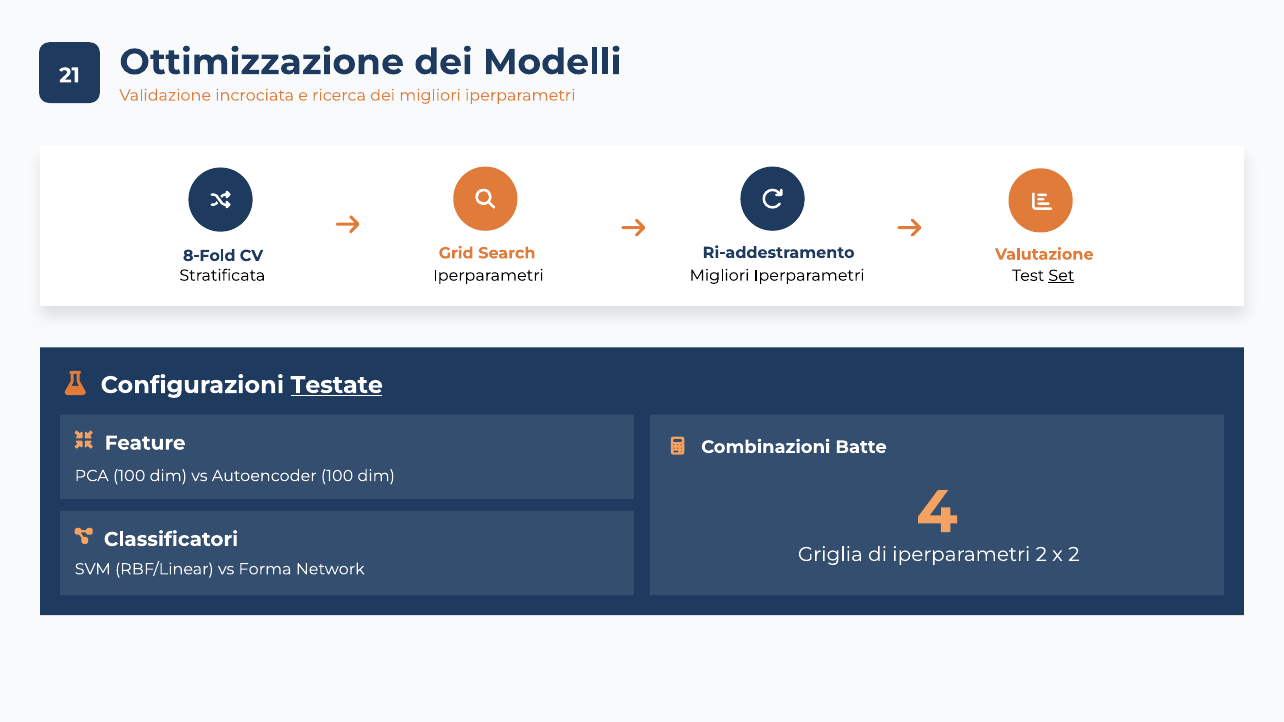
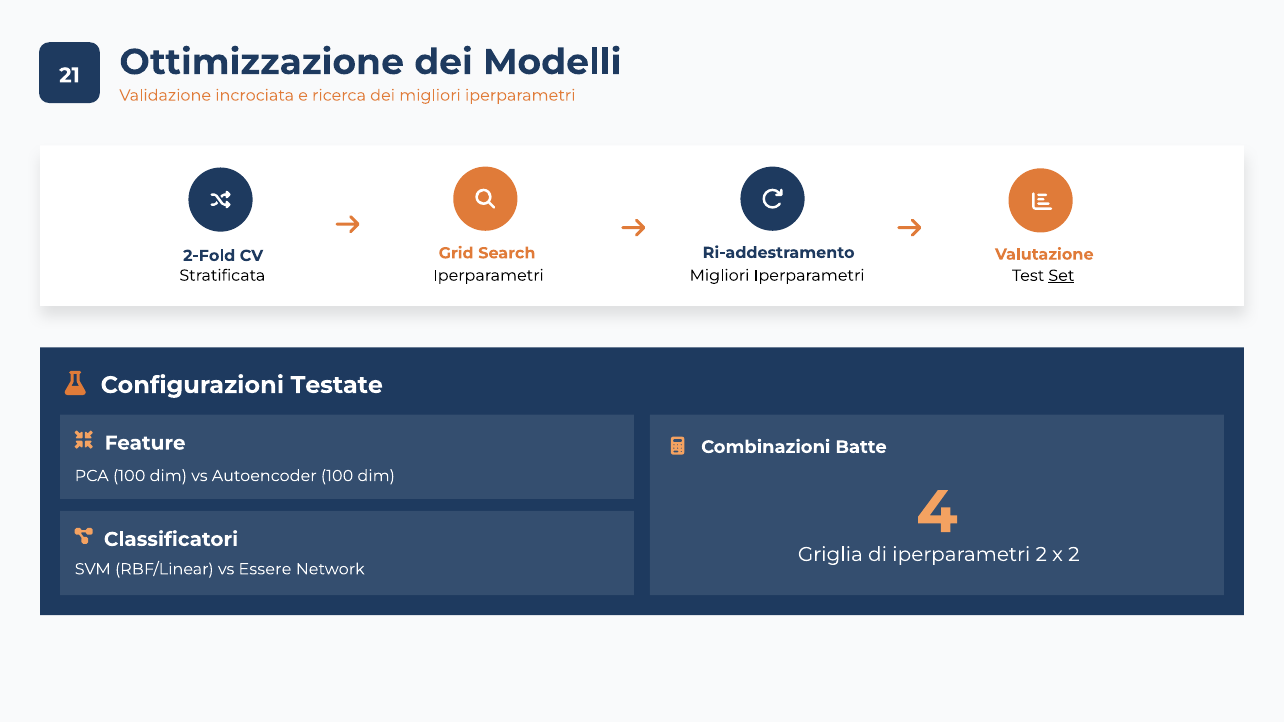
8-Fold: 8-Fold -> 2-Fold
Testate underline: present -> none
Forma: Forma -> Essere
